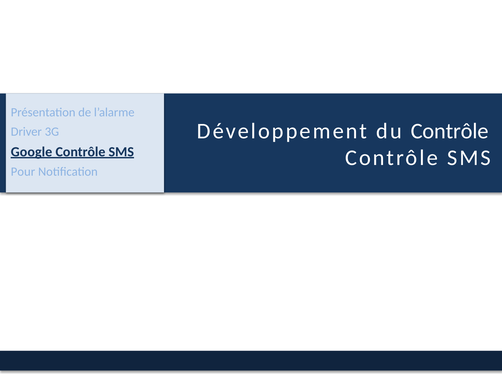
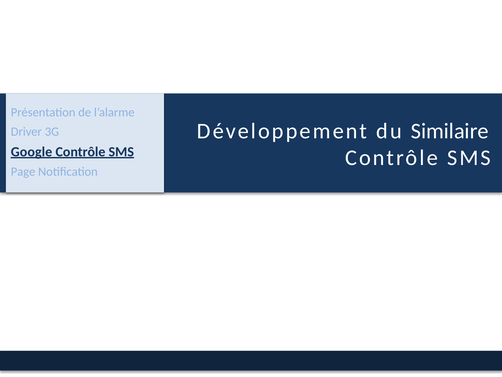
du Contrôle: Contrôle -> Similaire
Pour: Pour -> Page
